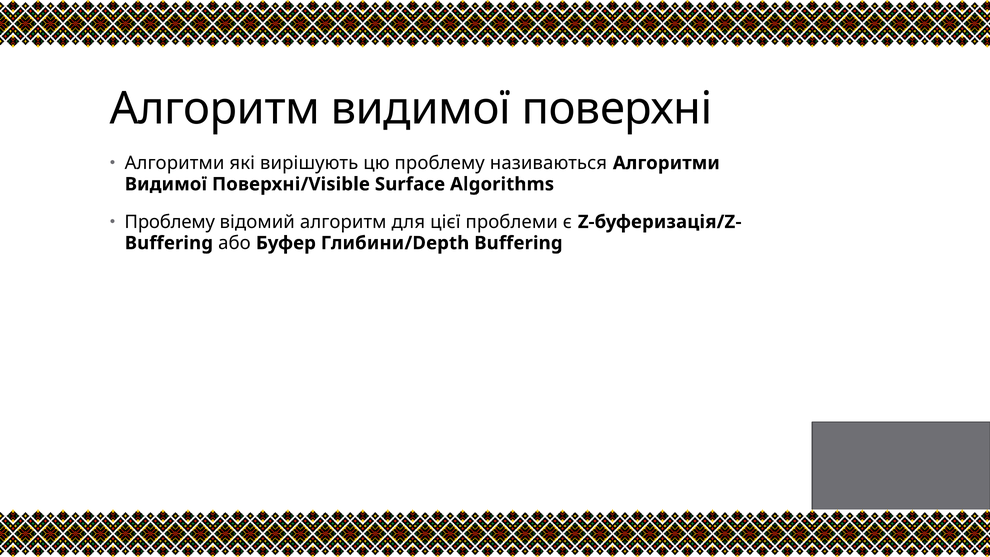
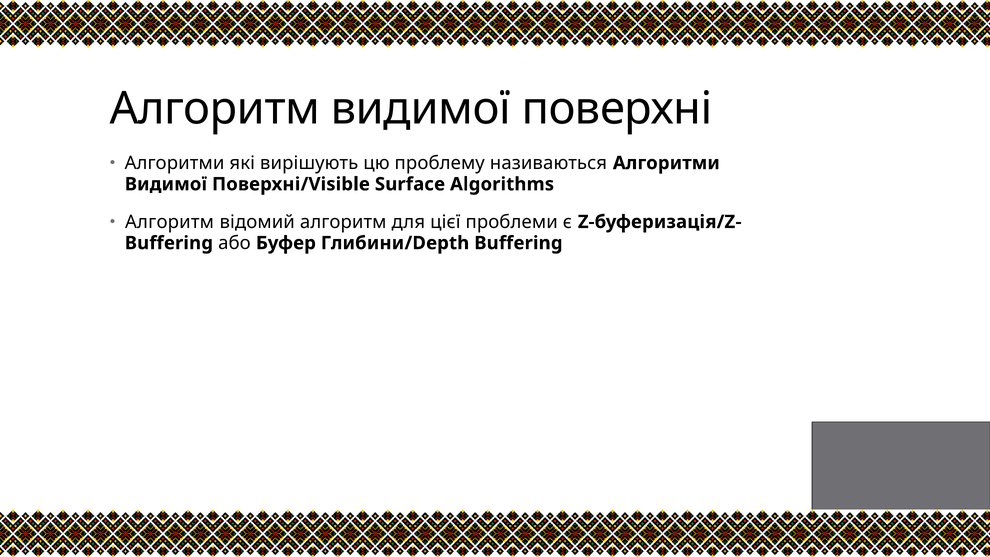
Проблему at (170, 222): Проблему -> Алгоритм
